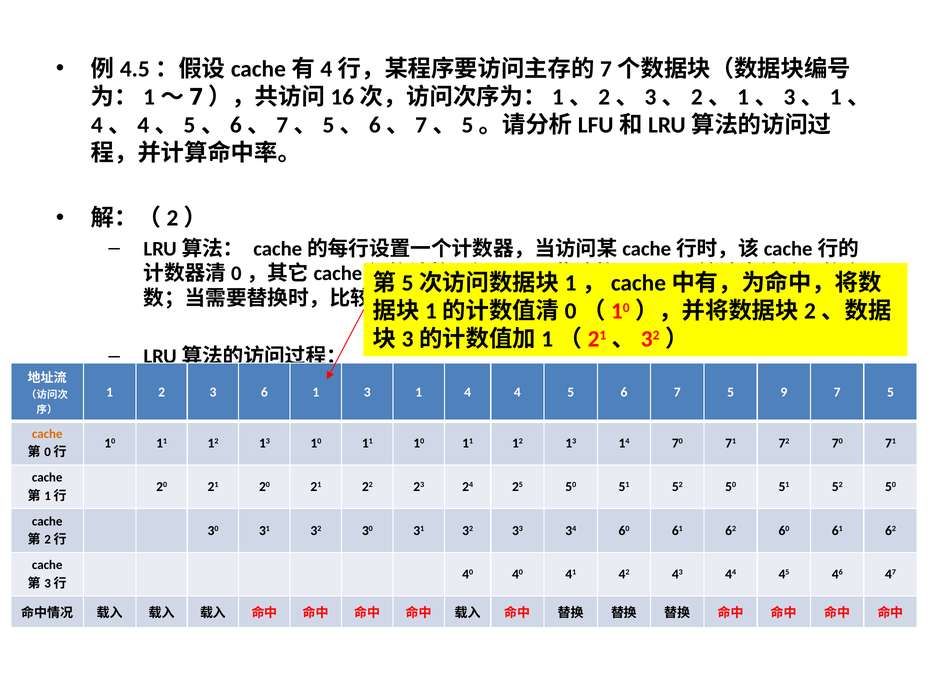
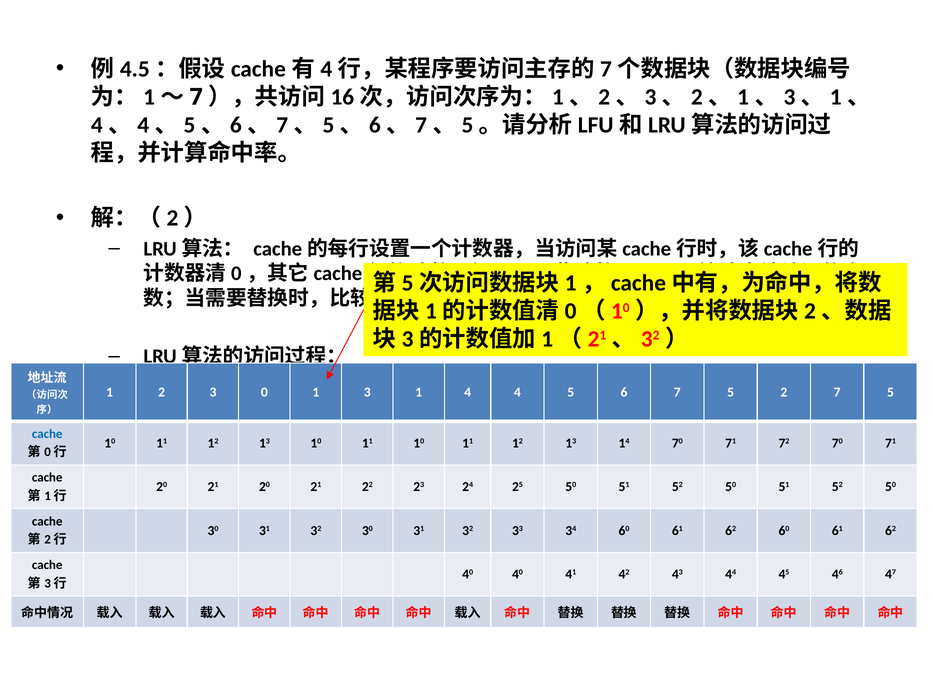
3 6: 6 -> 0
5 9: 9 -> 2
cache at (47, 434) colour: orange -> blue
